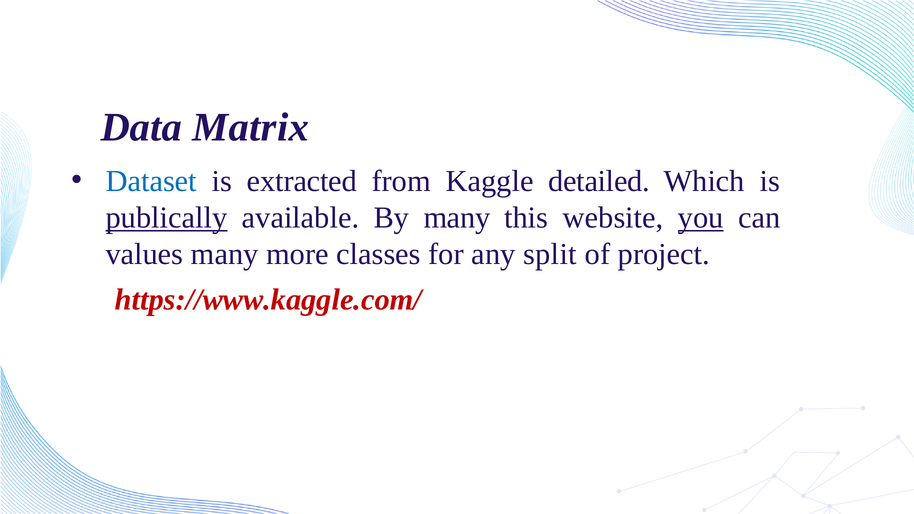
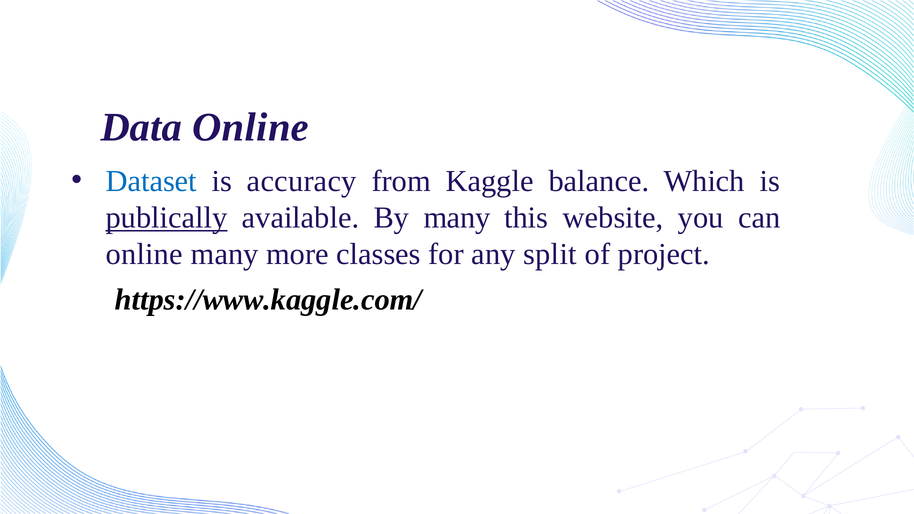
Data Matrix: Matrix -> Online
extracted: extracted -> accuracy
detailed: detailed -> balance
you underline: present -> none
values at (144, 254): values -> online
https://www.kaggle.com/ colour: red -> black
